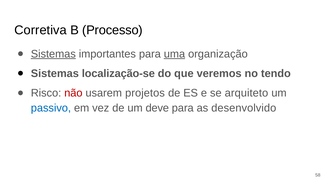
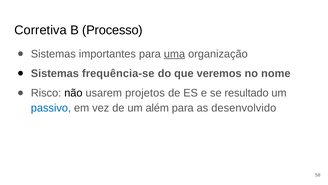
Sistemas at (53, 54) underline: present -> none
localização-se: localização-se -> frequência-se
tendo: tendo -> nome
não colour: red -> black
arquiteto: arquiteto -> resultado
deve: deve -> além
